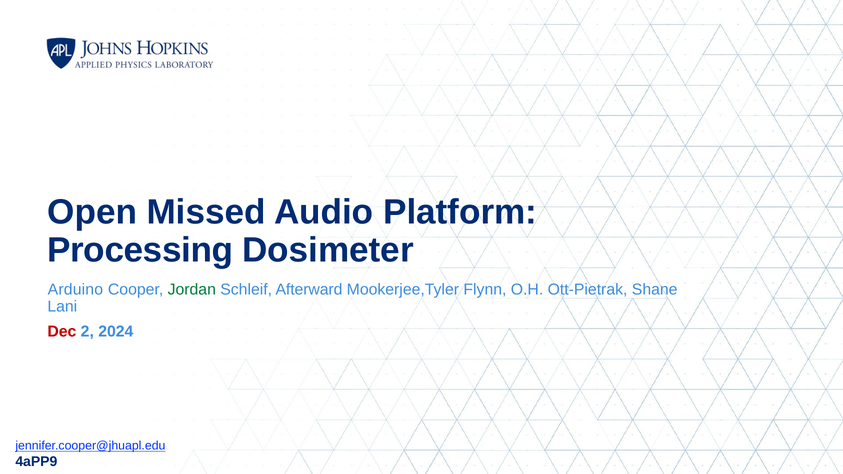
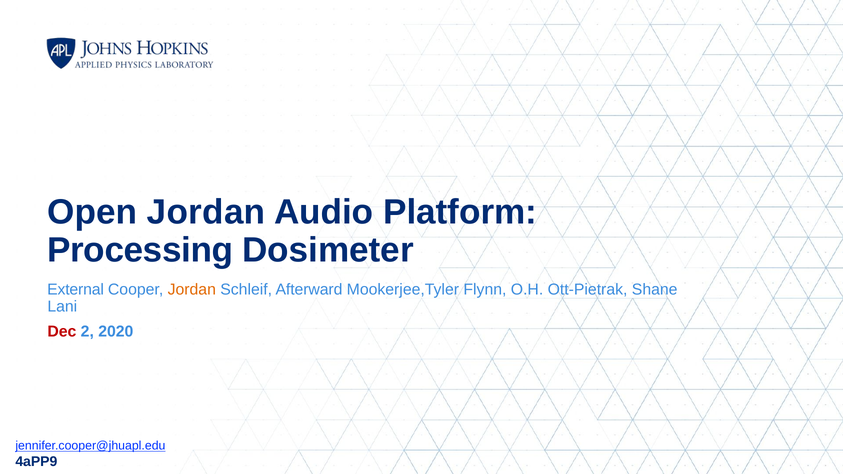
Open Missed: Missed -> Jordan
Arduino: Arduino -> External
Jordan at (192, 290) colour: green -> orange
2024: 2024 -> 2020
